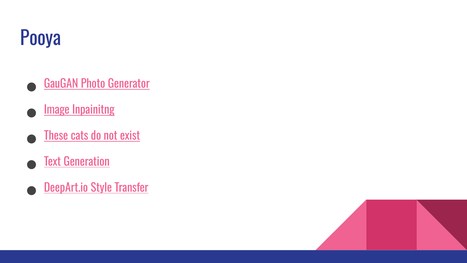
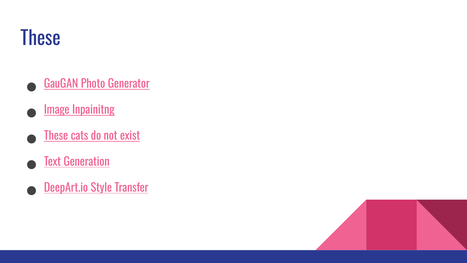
Pooya at (41, 39): Pooya -> These
